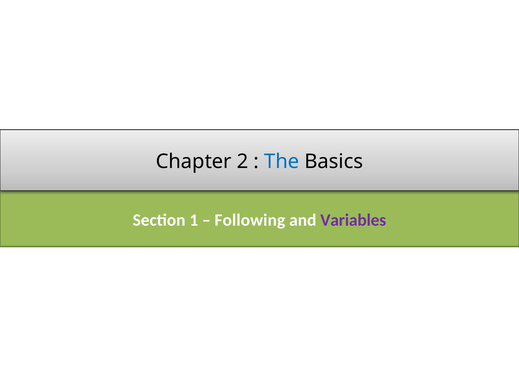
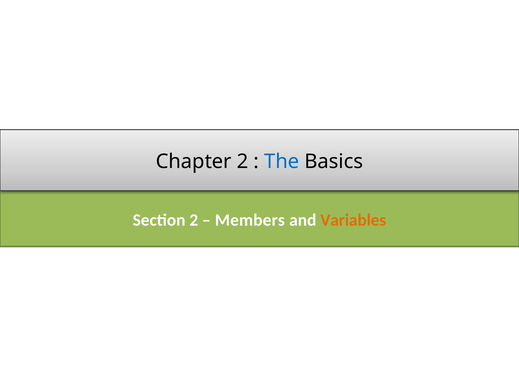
Section 1: 1 -> 2
Following: Following -> Members
Variables colour: purple -> orange
